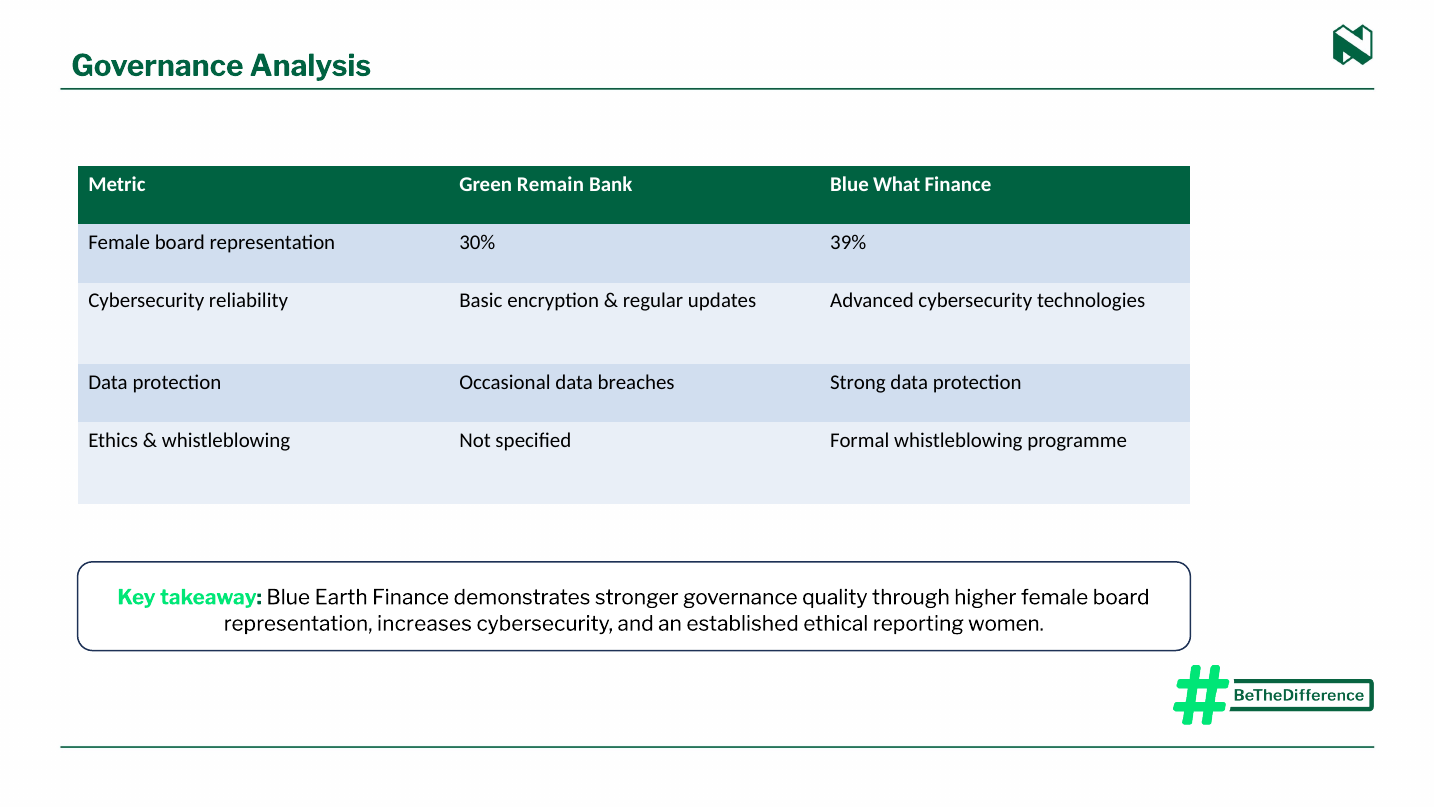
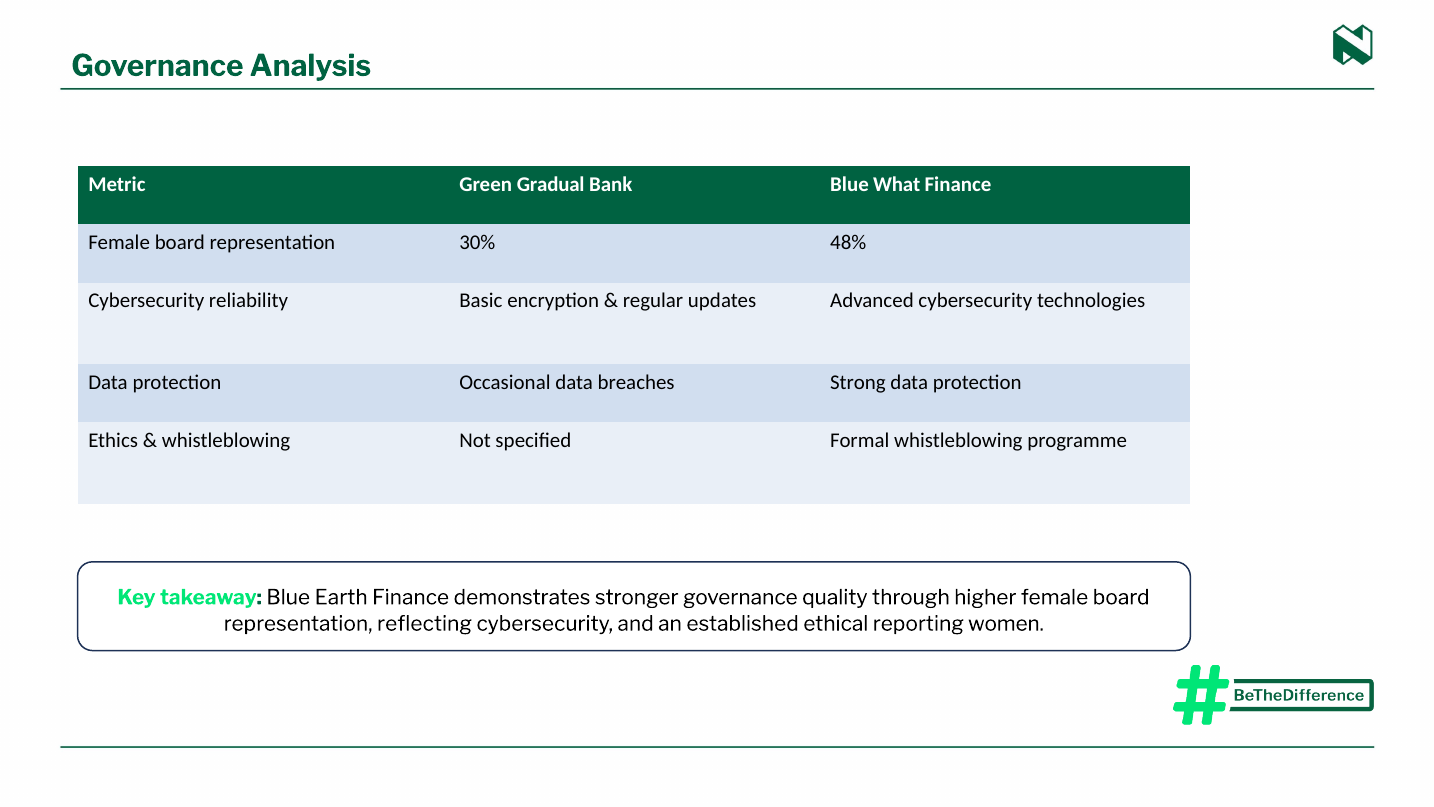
Remain: Remain -> Gradual
39%: 39% -> 48%
increases: increases -> reflecting
